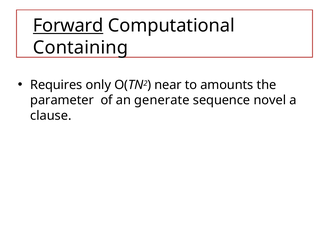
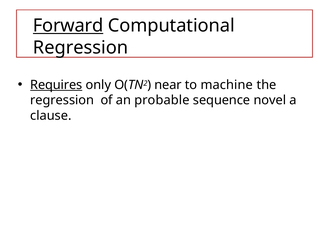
Containing at (80, 48): Containing -> Regression
Requires underline: none -> present
amounts: amounts -> machine
parameter at (62, 100): parameter -> regression
generate: generate -> probable
